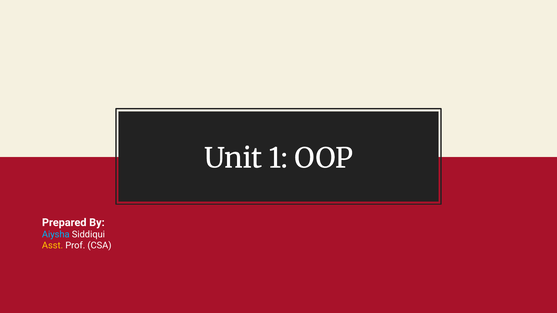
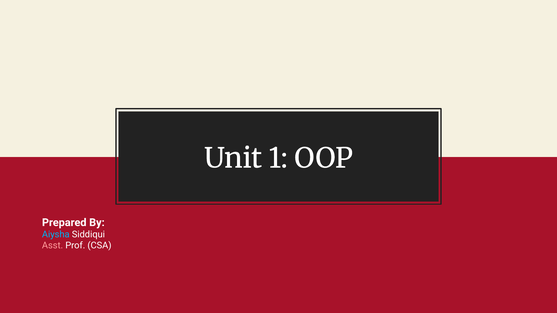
Asst colour: yellow -> pink
